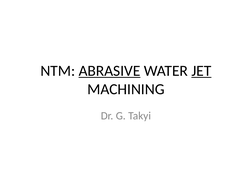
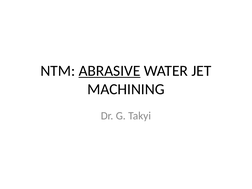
JET underline: present -> none
